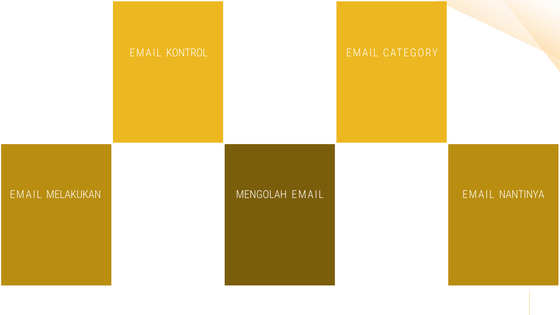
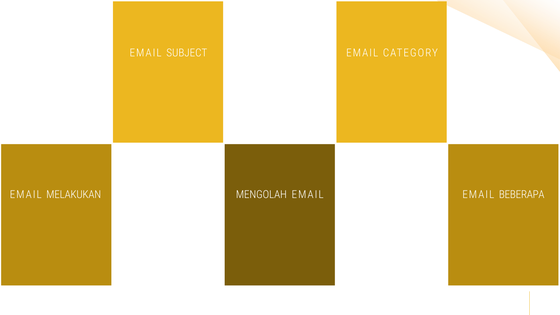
KONTROL: KONTROL -> SUBJECT
NANTINYA: NANTINYA -> BEBERAPA
